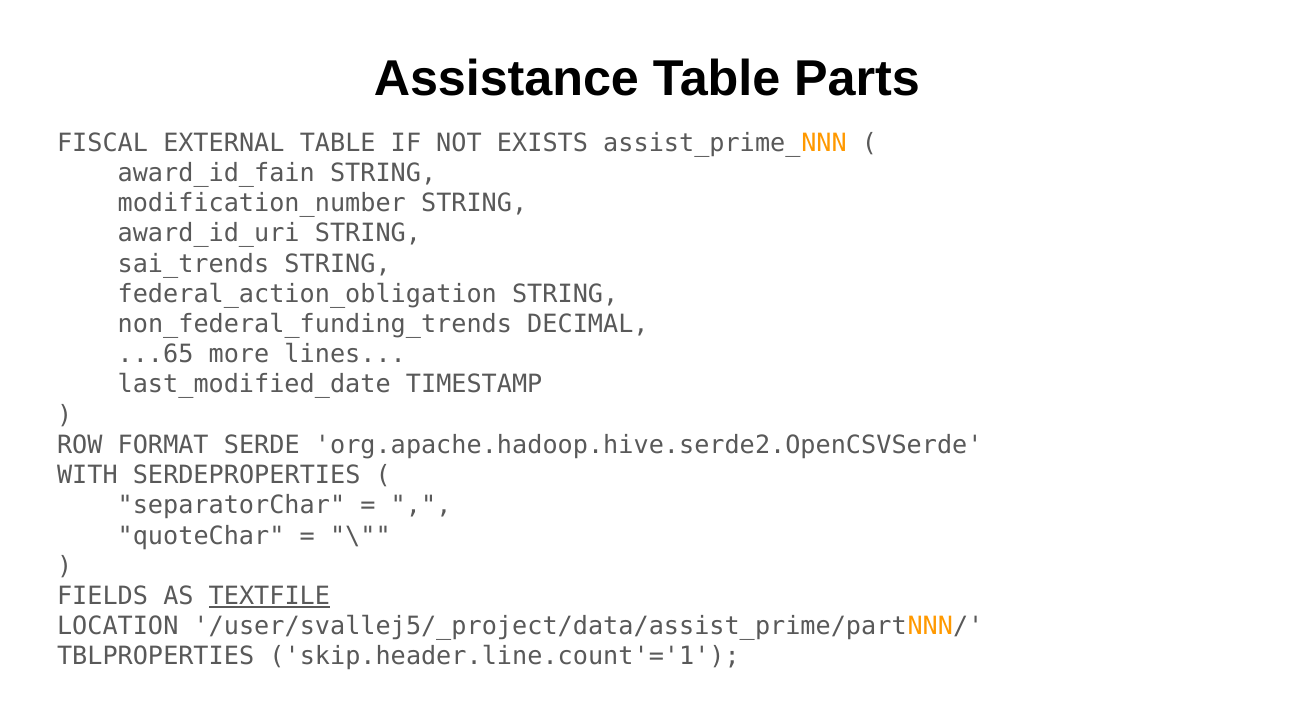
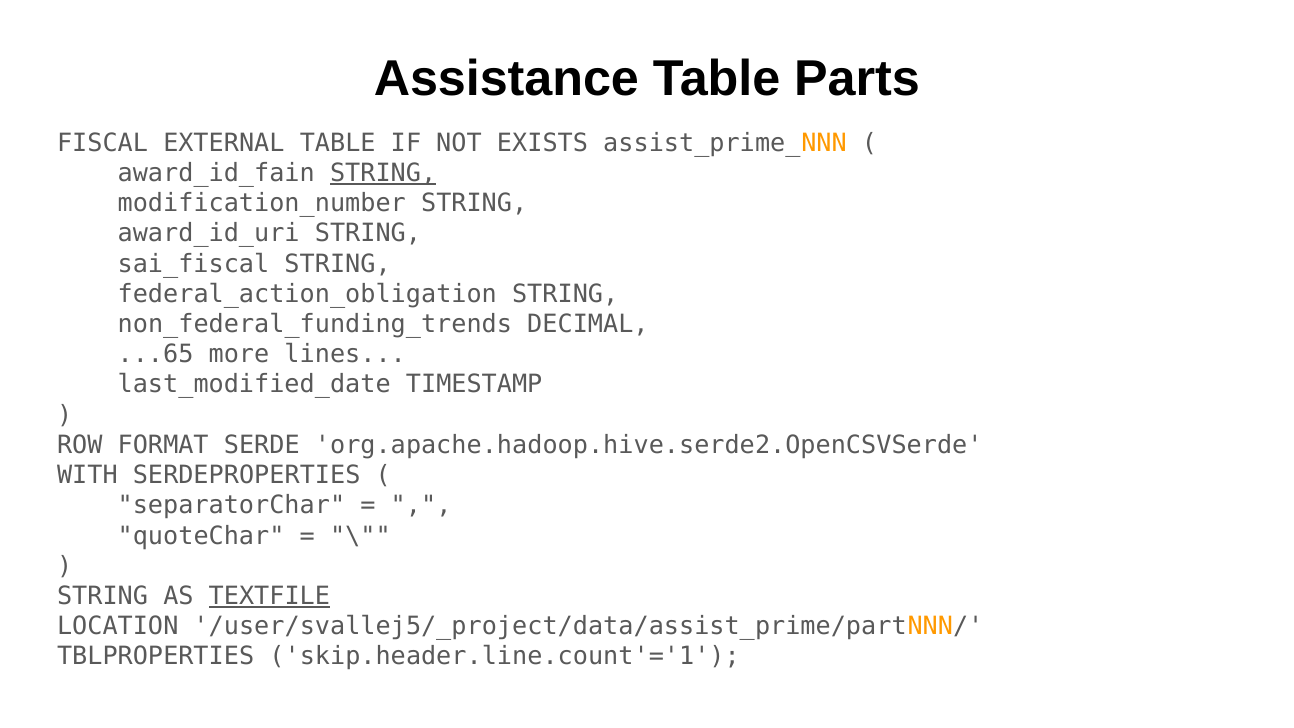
STRING at (383, 173) underline: none -> present
sai_trends: sai_trends -> sai_fiscal
FIELDS at (103, 596): FIELDS -> STRING
